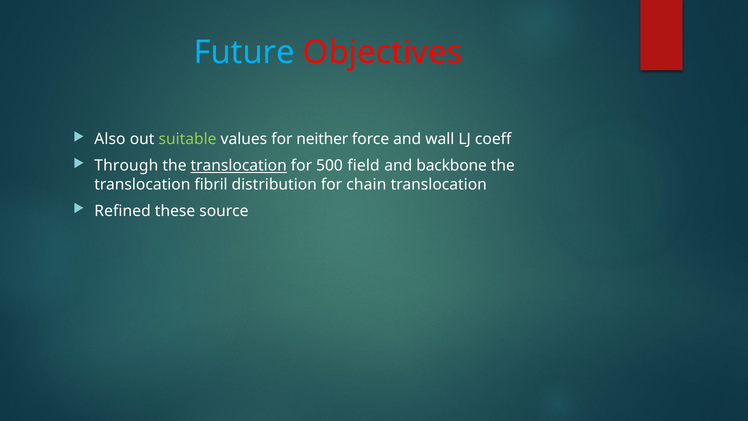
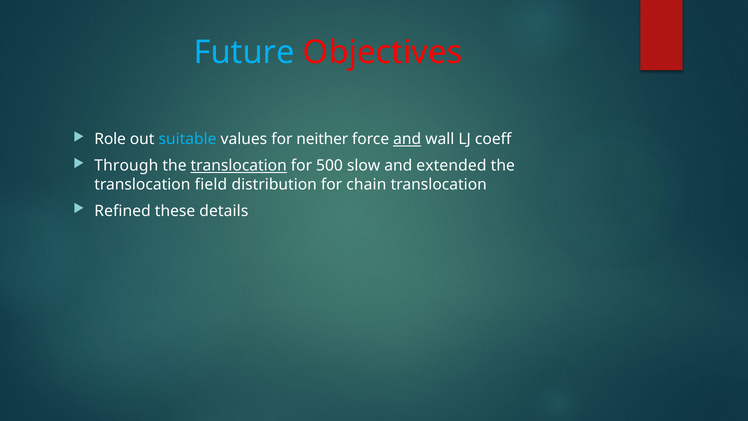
Also: Also -> Role
suitable colour: light green -> light blue
and at (407, 139) underline: none -> present
field: field -> slow
backbone: backbone -> extended
fibril: fibril -> field
source: source -> details
